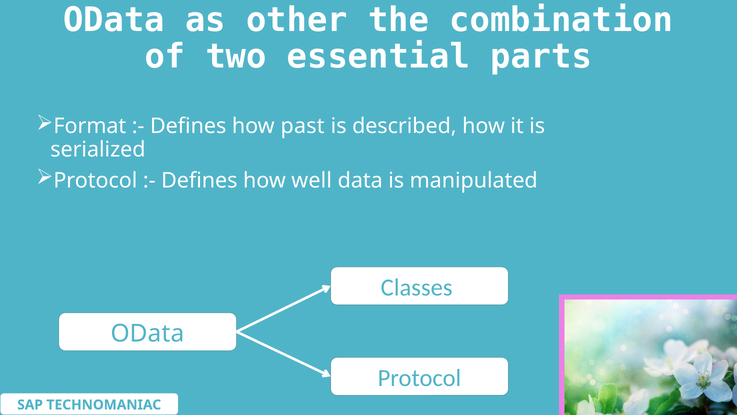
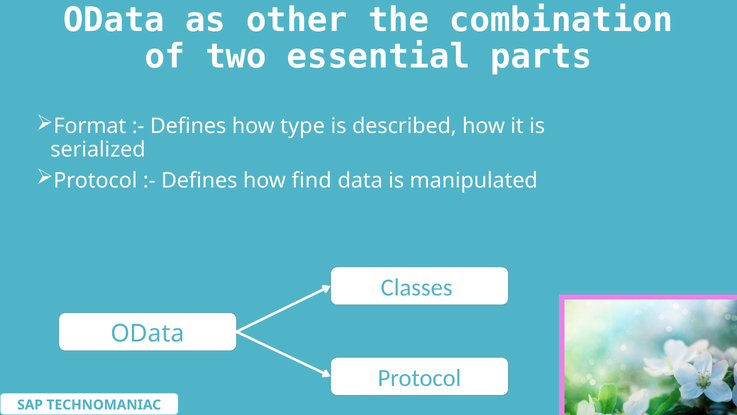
past: past -> type
well: well -> find
